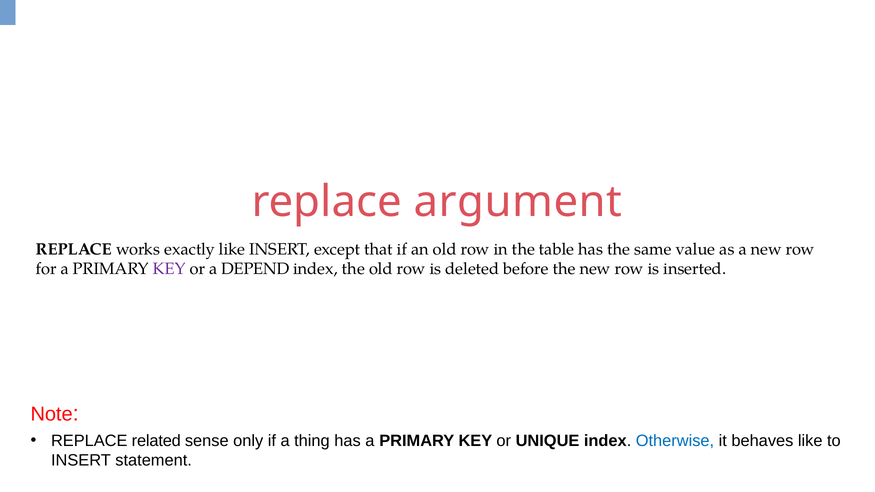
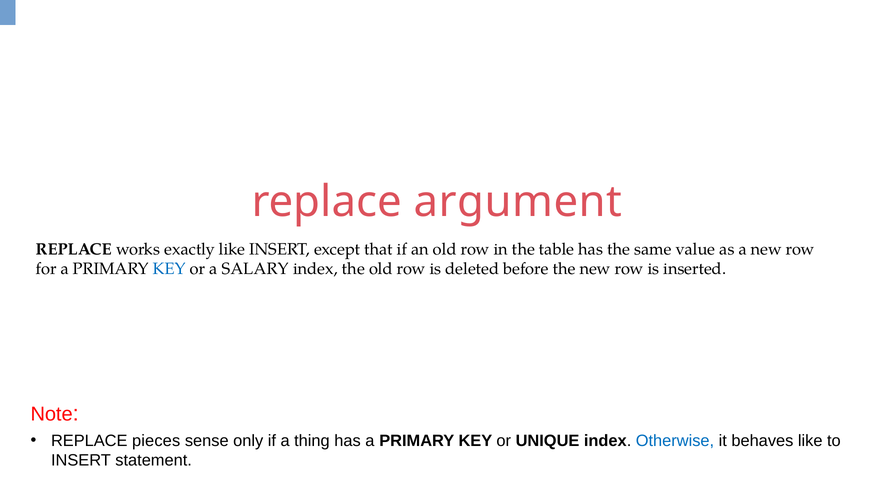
KEY at (169, 269) colour: purple -> blue
DEPEND: DEPEND -> SALARY
related: related -> pieces
